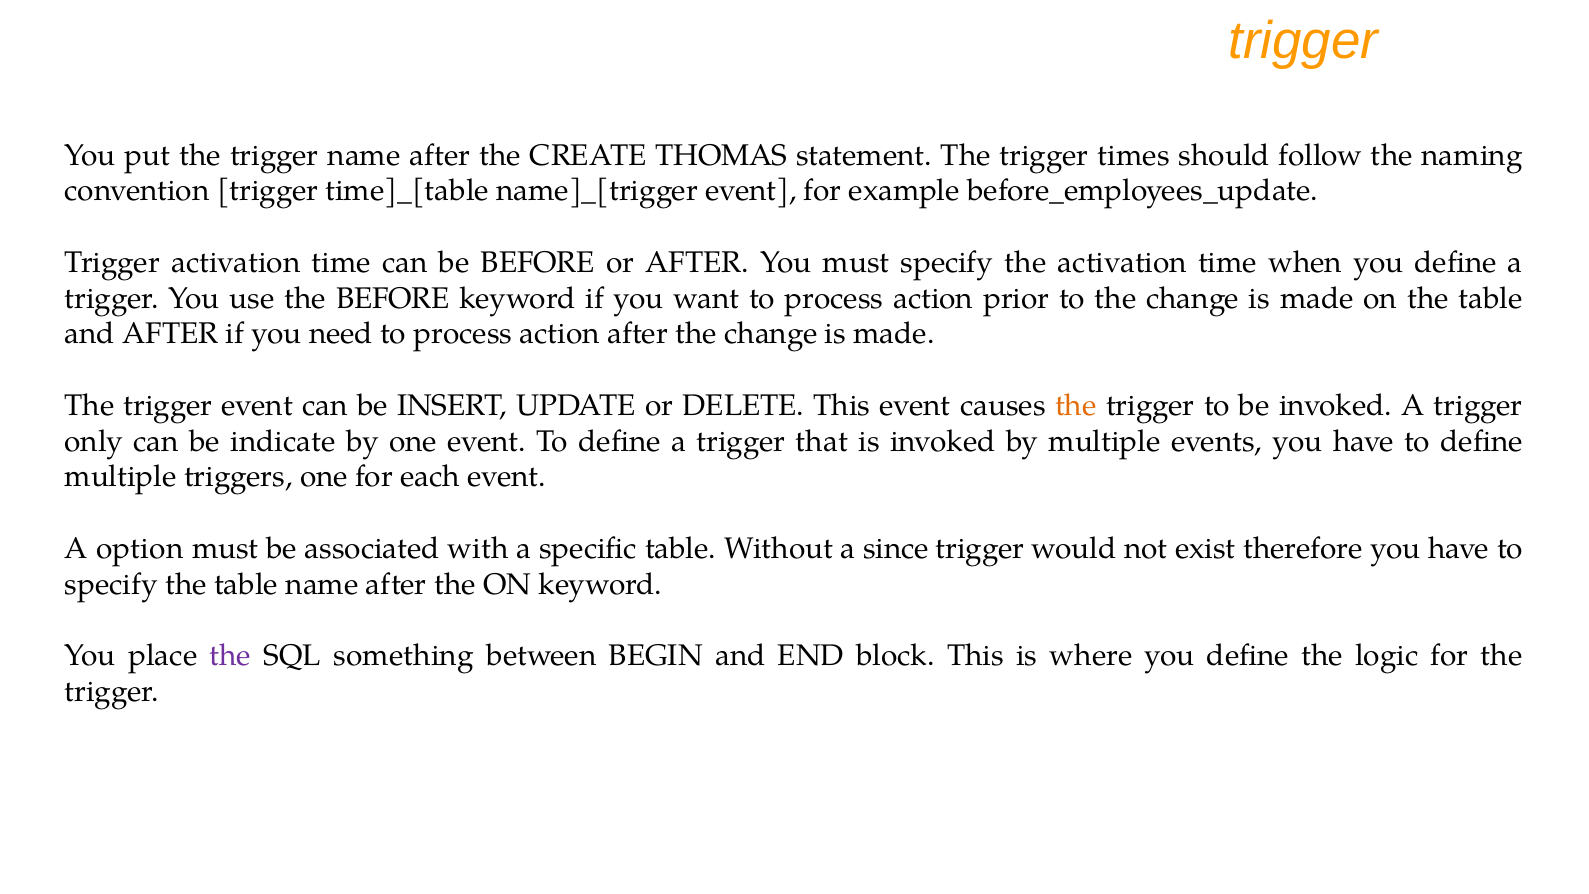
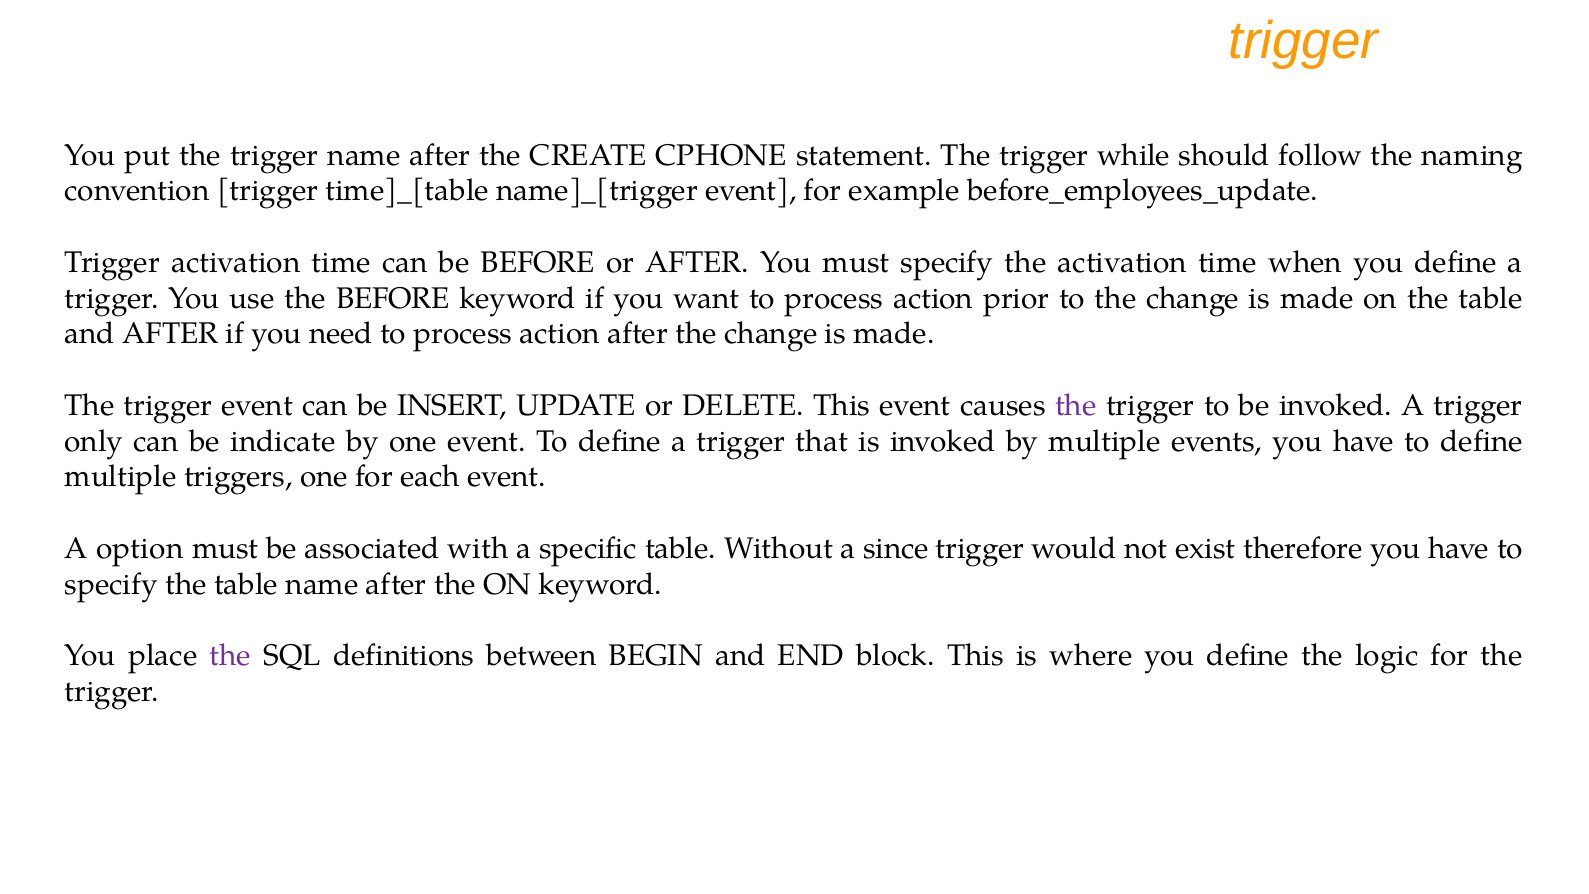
THOMAS: THOMAS -> CPHONE
times: times -> while
the at (1076, 405) colour: orange -> purple
something: something -> definitions
